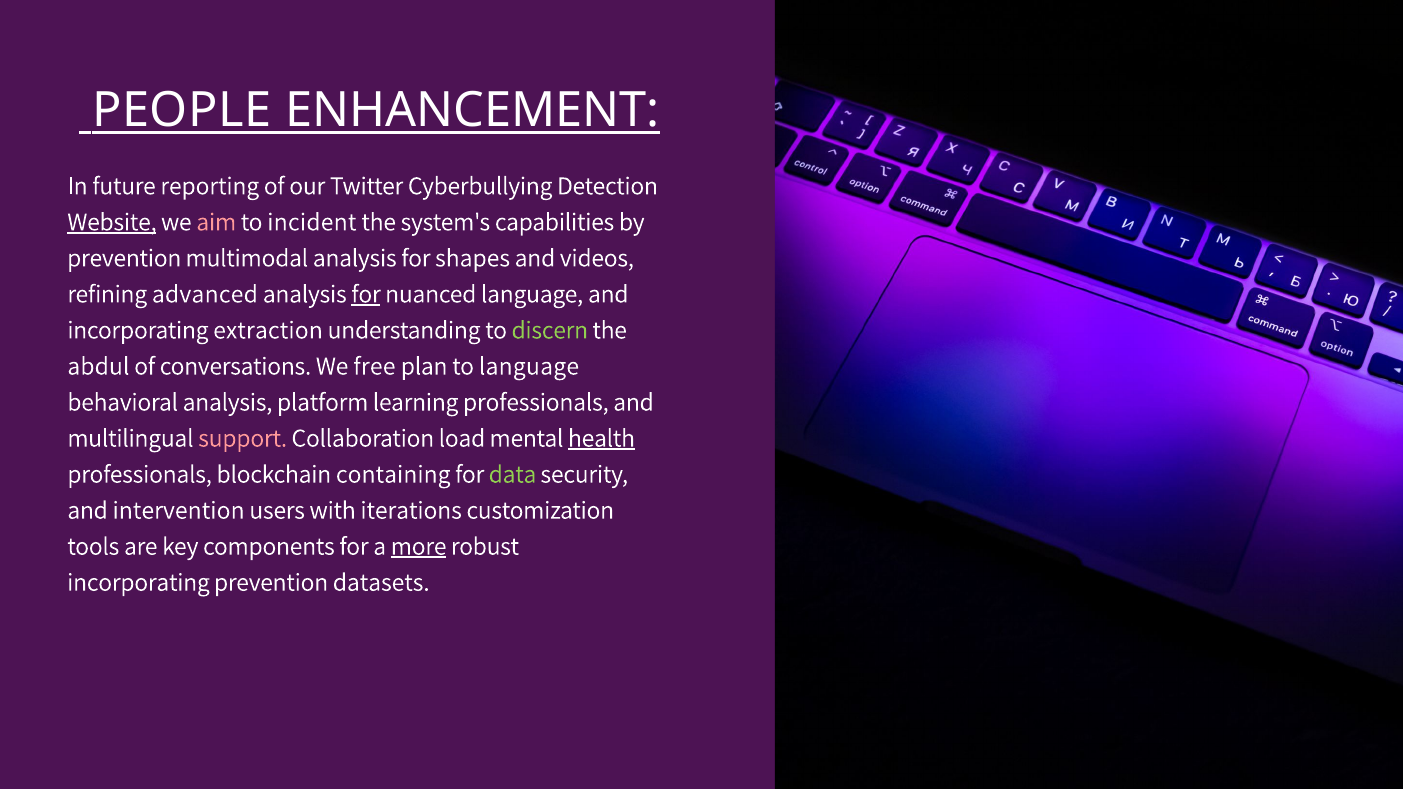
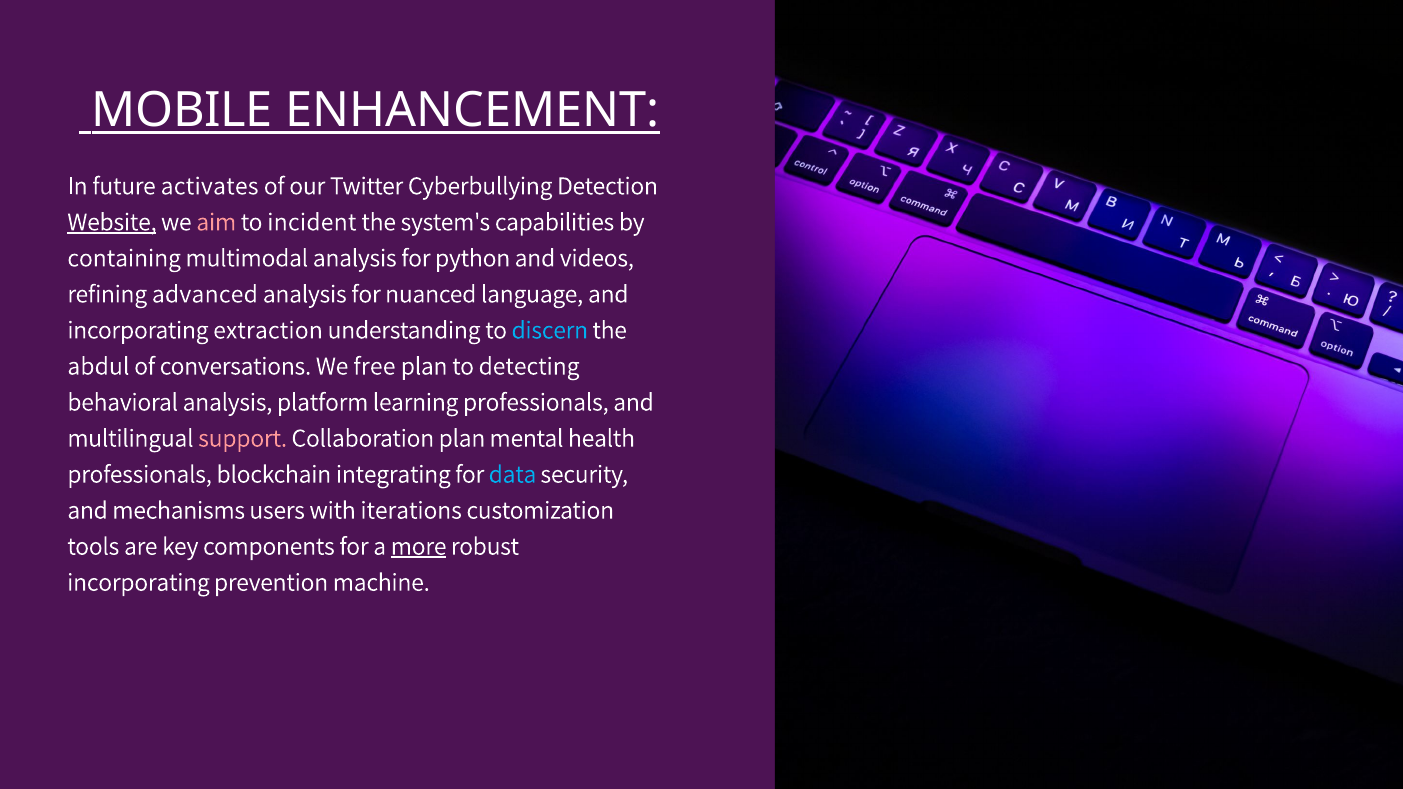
PEOPLE: PEOPLE -> MOBILE
reporting: reporting -> activates
prevention at (124, 258): prevention -> containing
shapes: shapes -> python
for at (366, 294) underline: present -> none
discern colour: light green -> light blue
to language: language -> detecting
Collaboration load: load -> plan
health underline: present -> none
containing: containing -> integrating
data colour: light green -> light blue
intervention: intervention -> mechanisms
datasets: datasets -> machine
